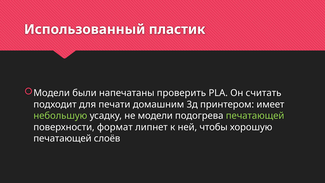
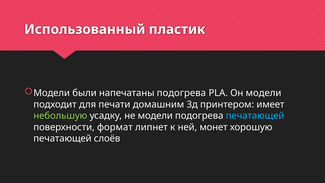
напечатаны проверить: проверить -> подогрева
Он считать: считать -> модели
печатающей at (255, 116) colour: light green -> light blue
чтобы: чтобы -> монет
